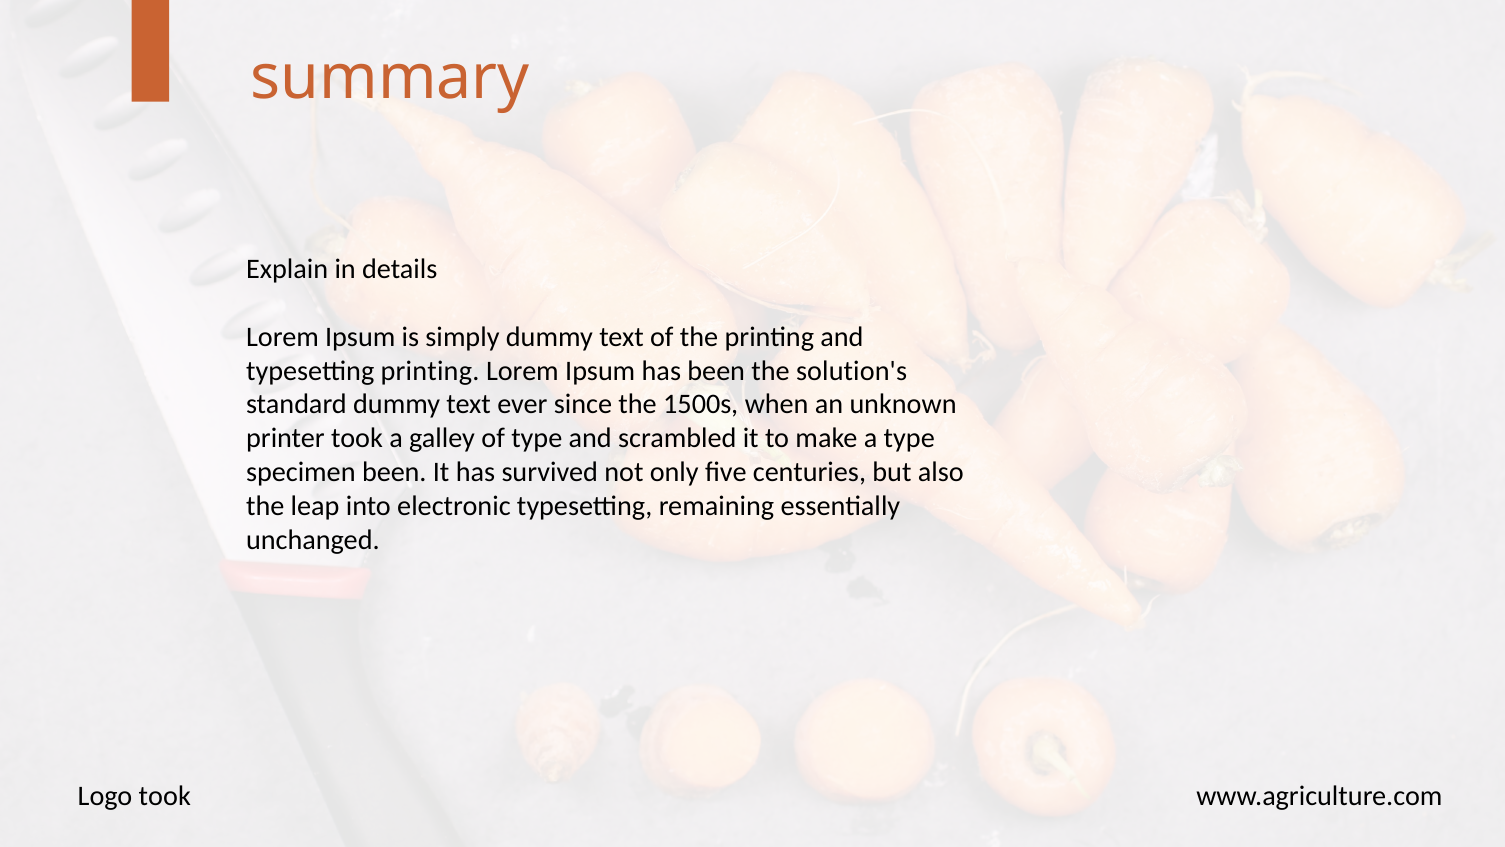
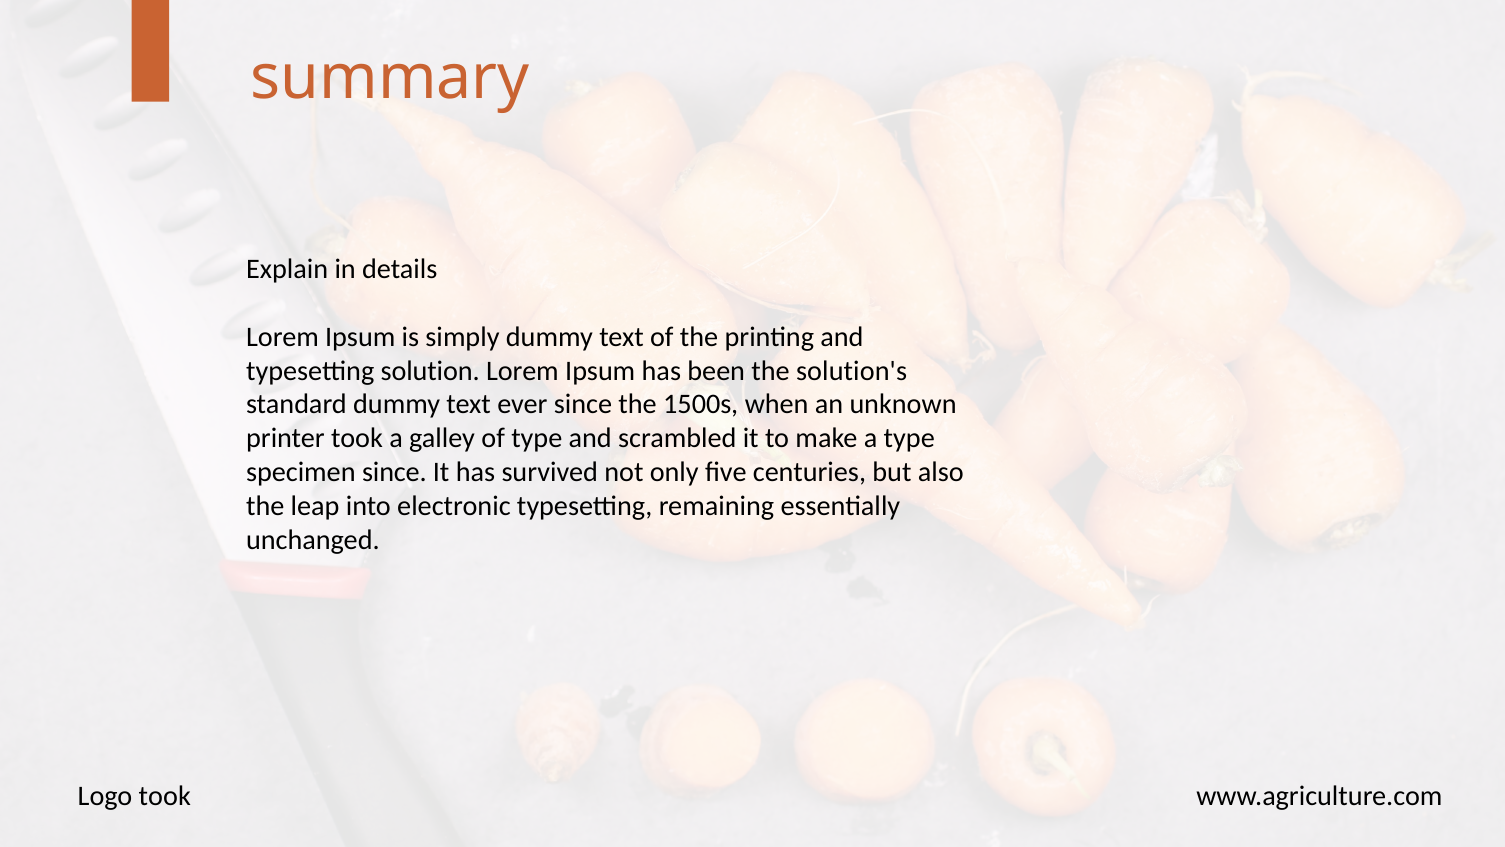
typesetting printing: printing -> solution
specimen been: been -> since
